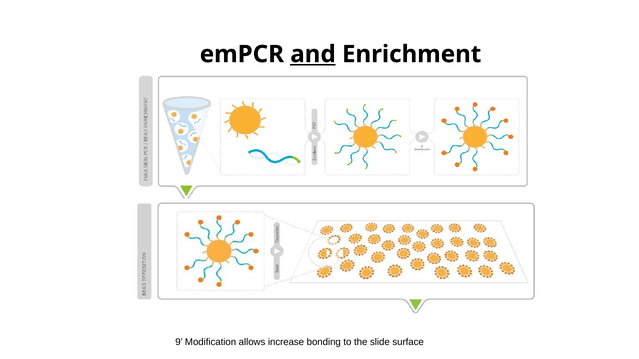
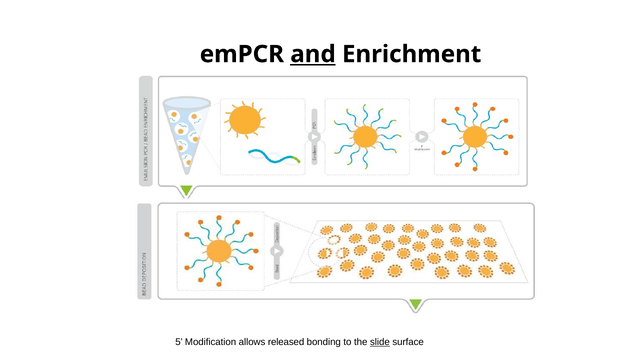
9: 9 -> 5
increase: increase -> released
slide underline: none -> present
